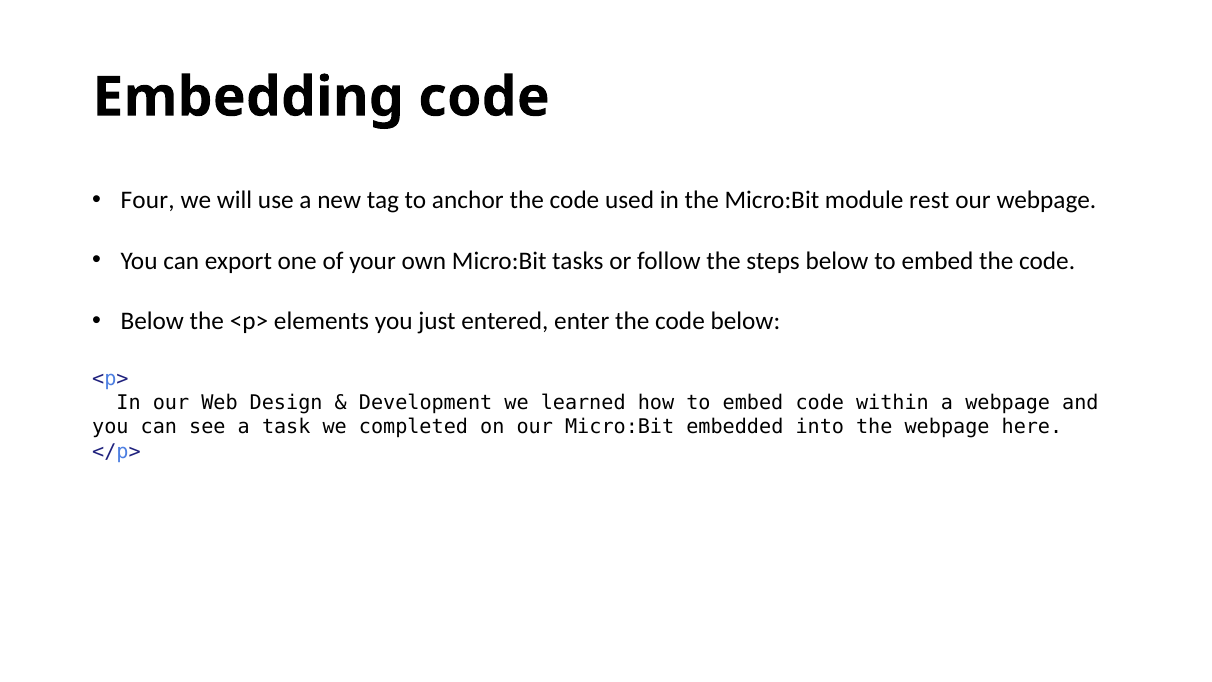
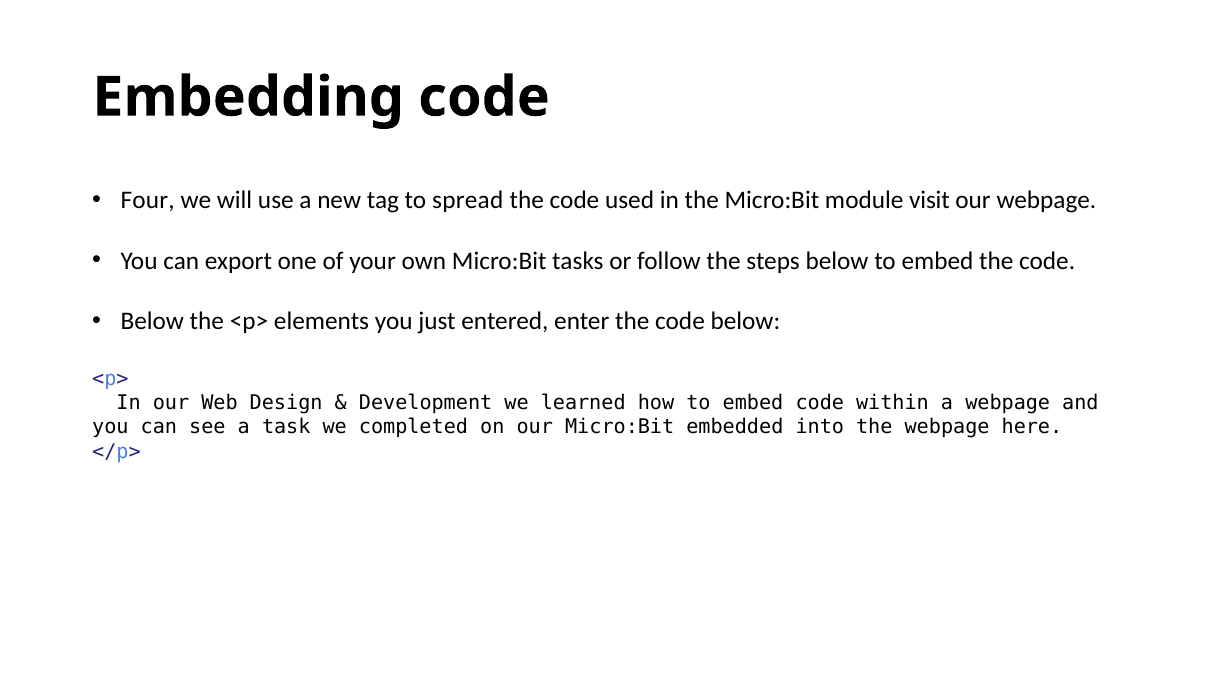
anchor: anchor -> spread
rest: rest -> visit
